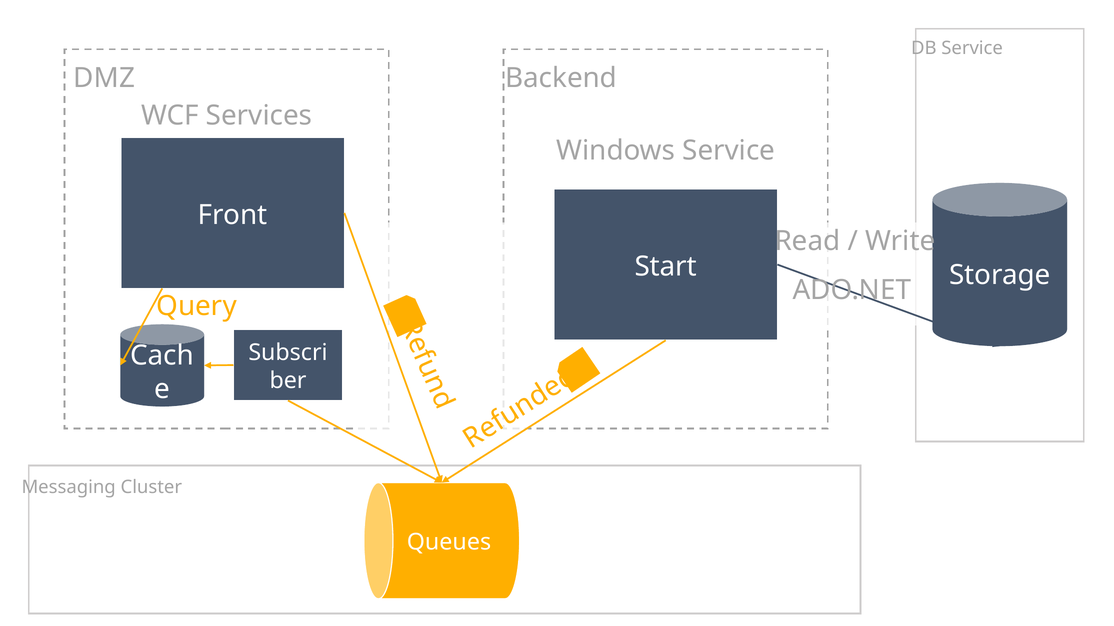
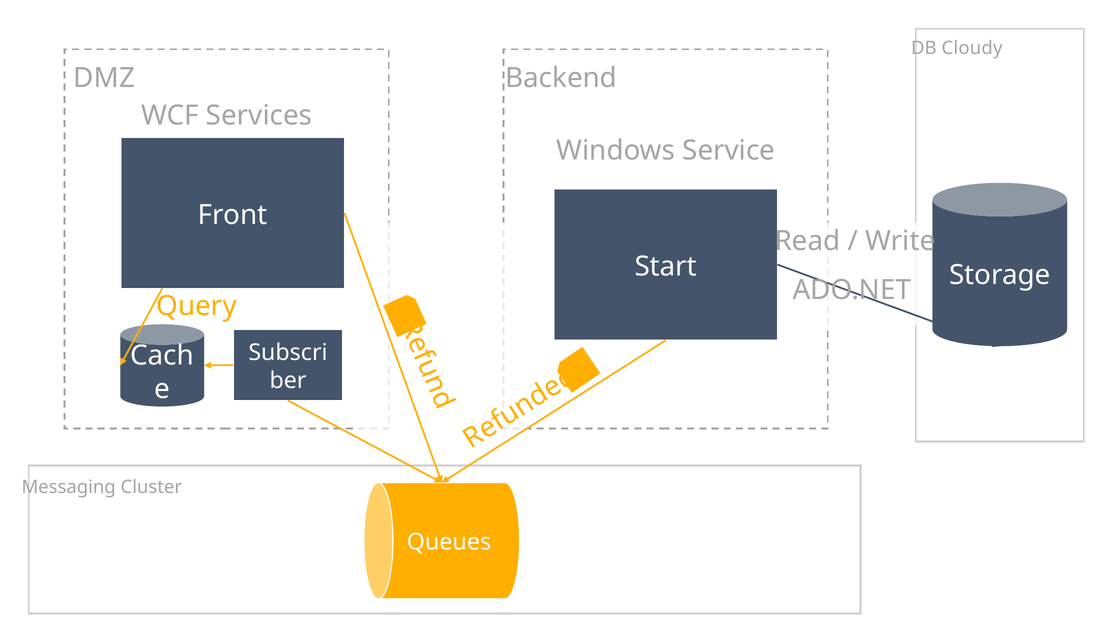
DB Service: Service -> Cloudy
